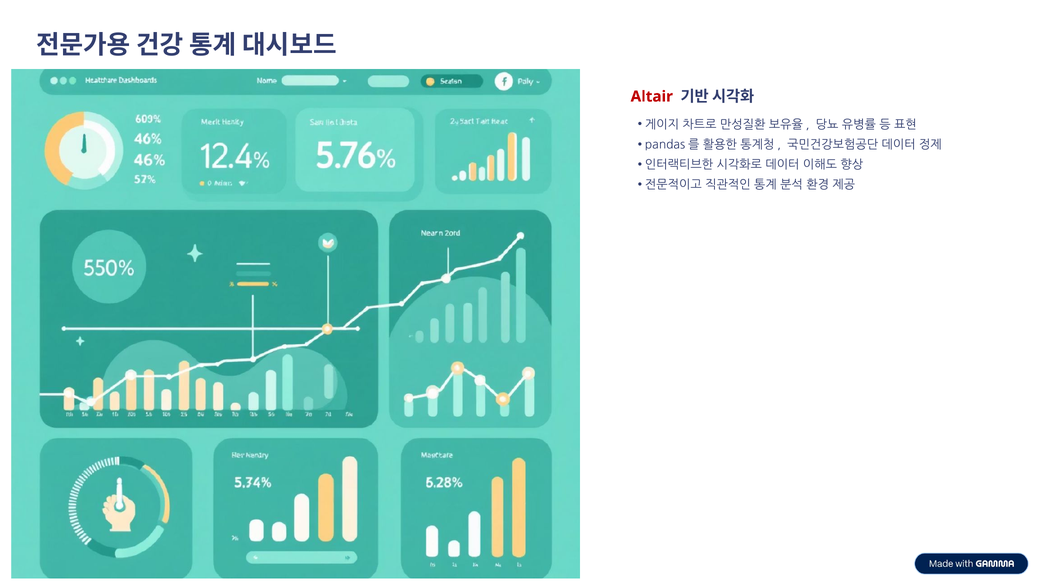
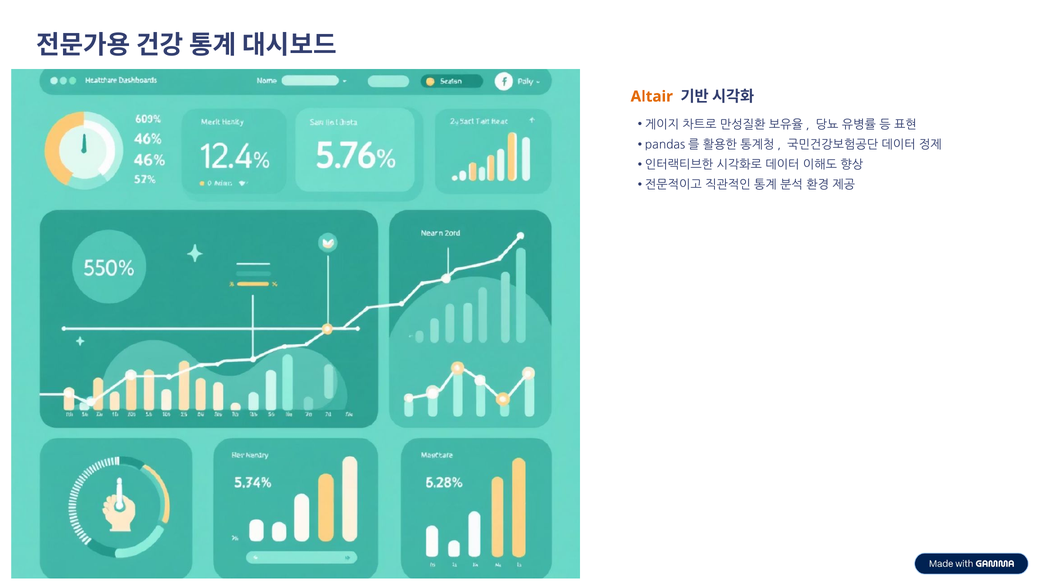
Altair colour: red -> orange
